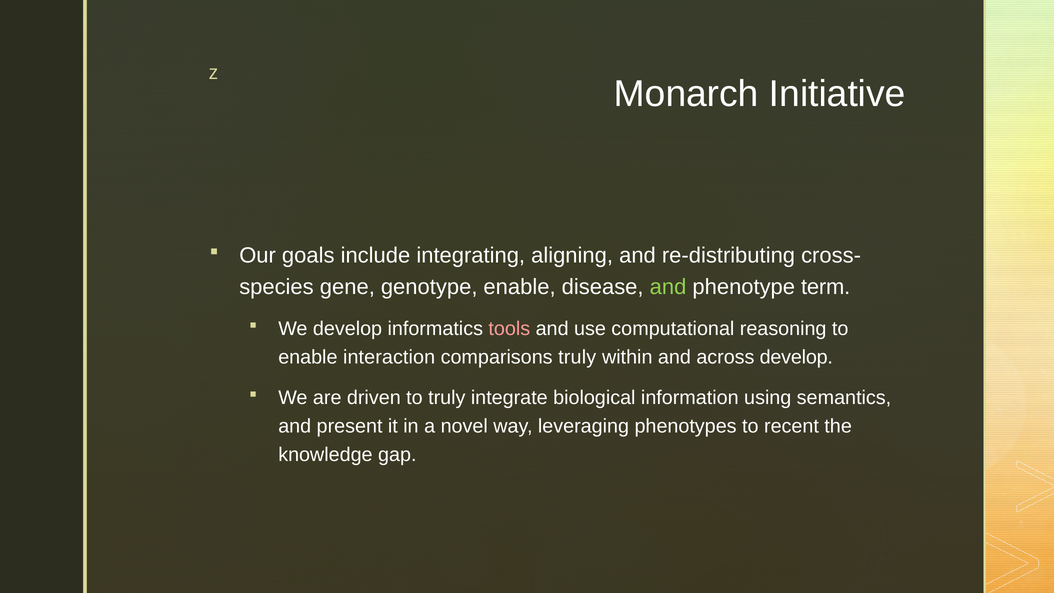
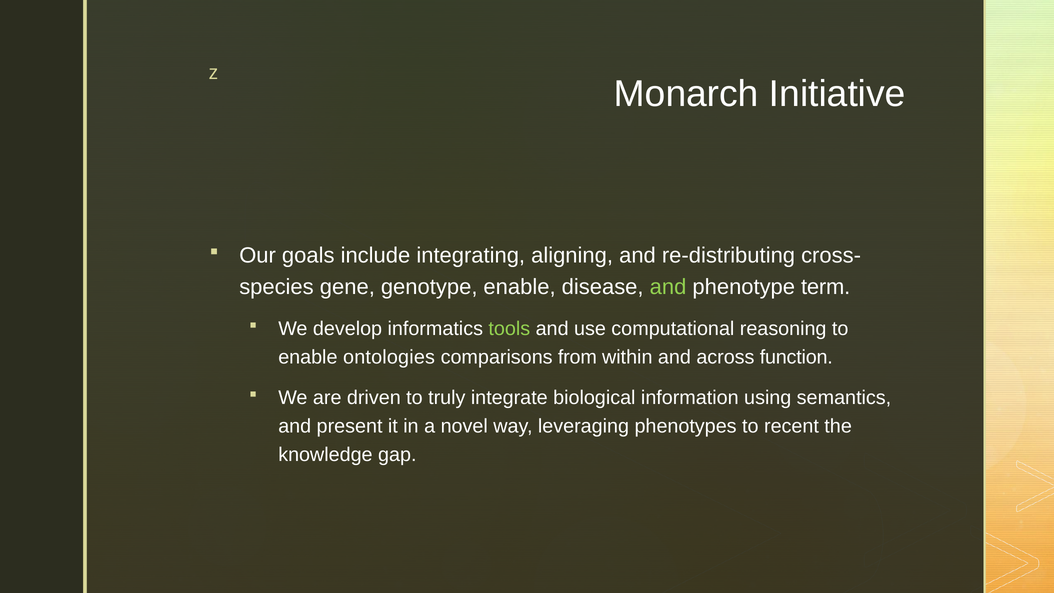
tools colour: pink -> light green
interaction: interaction -> ontologies
comparisons truly: truly -> from
across develop: develop -> function
